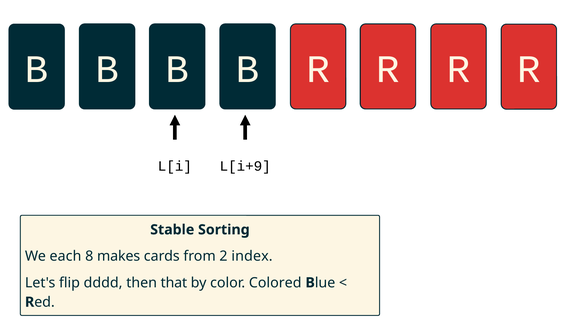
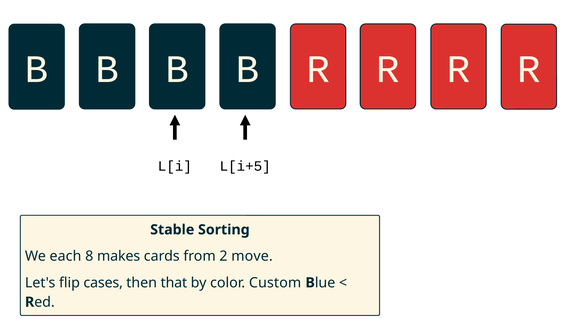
L[i+9: L[i+9 -> L[i+5
index: index -> move
dddd: dddd -> cases
Colored: Colored -> Custom
